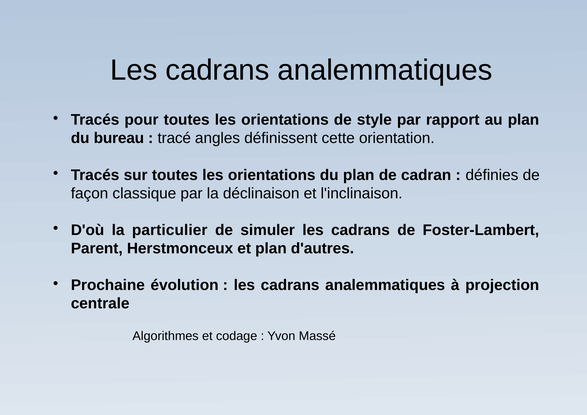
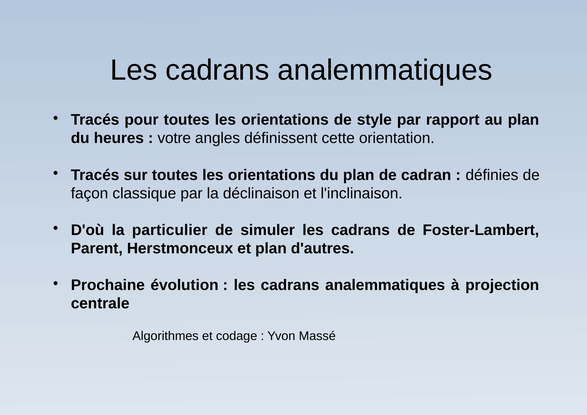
bureau: bureau -> heures
tracé: tracé -> votre
